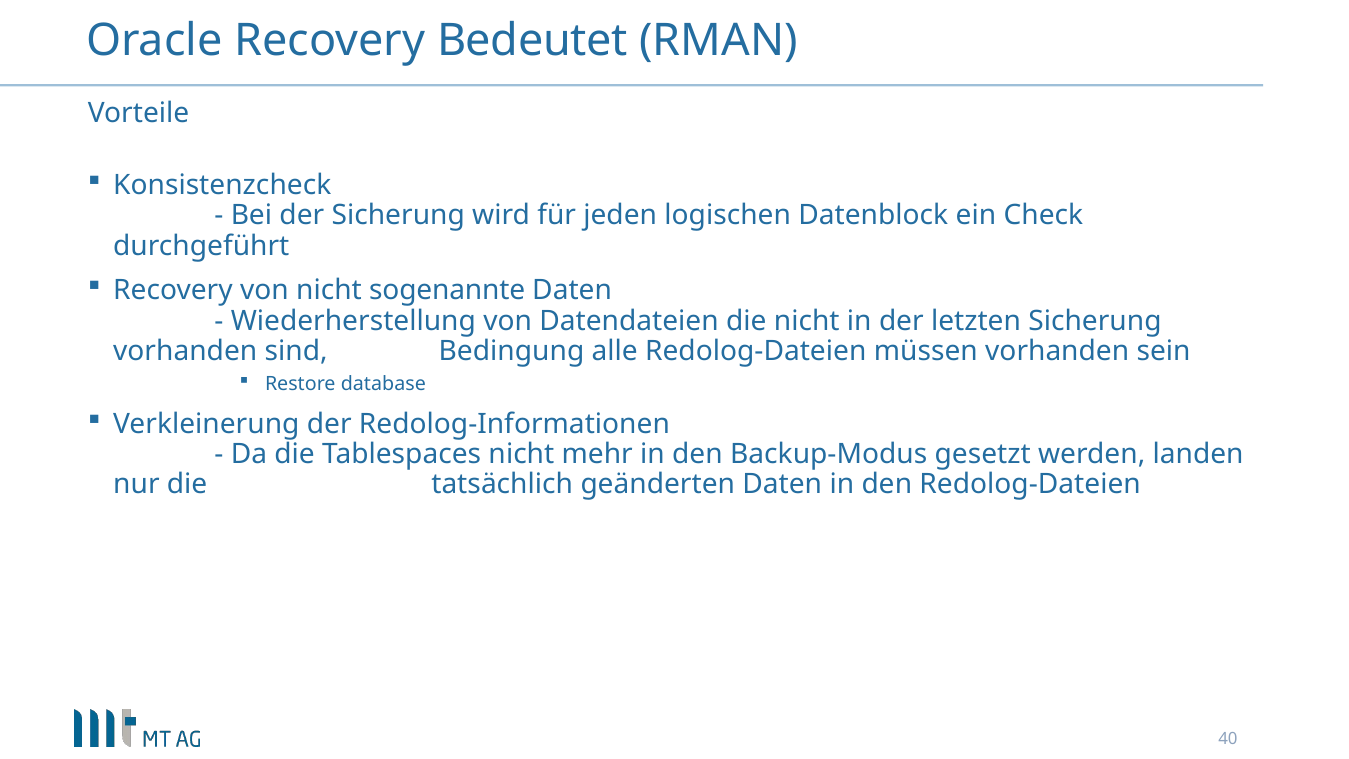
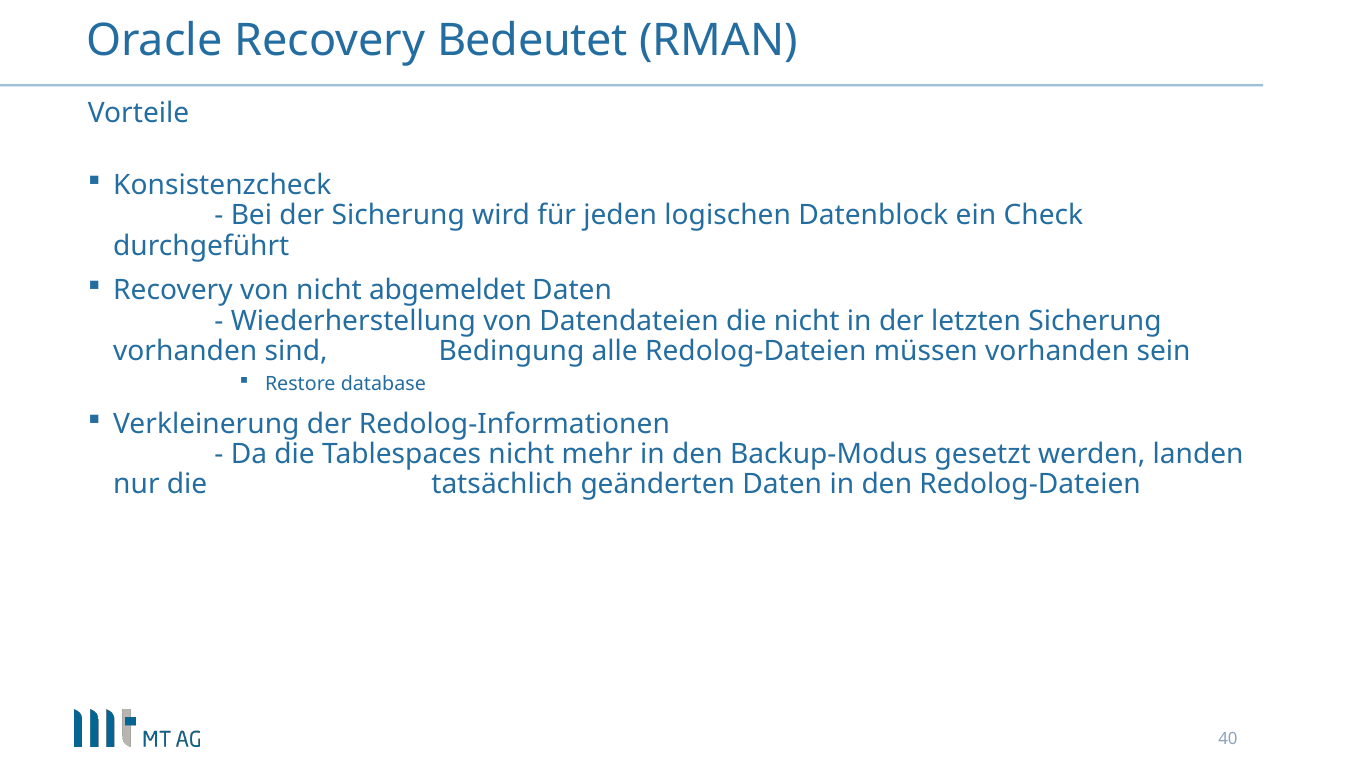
sogenannte: sogenannte -> abgemeldet
